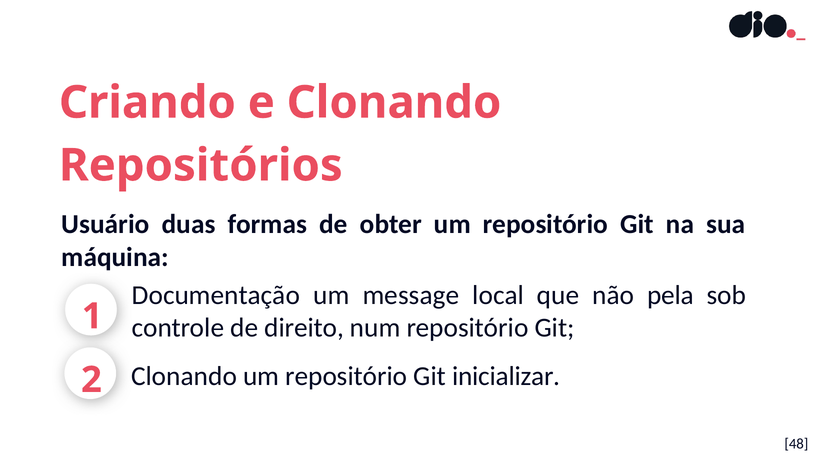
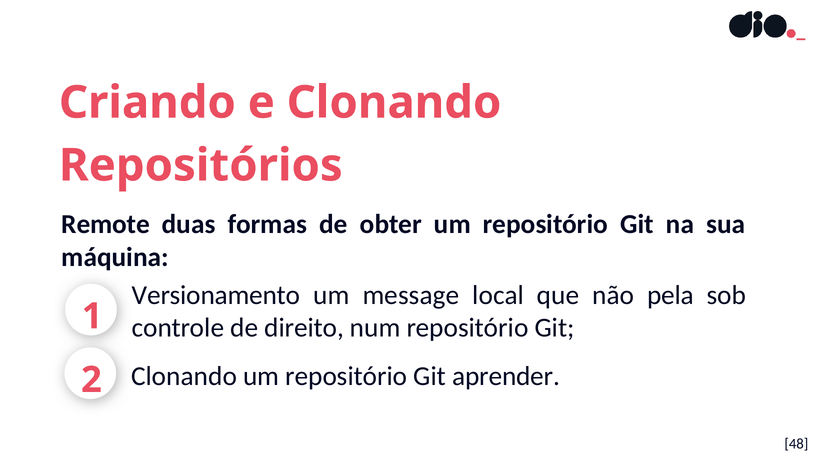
Usuário: Usuário -> Remote
Documentação: Documentação -> Versionamento
inicializar: inicializar -> aprender
